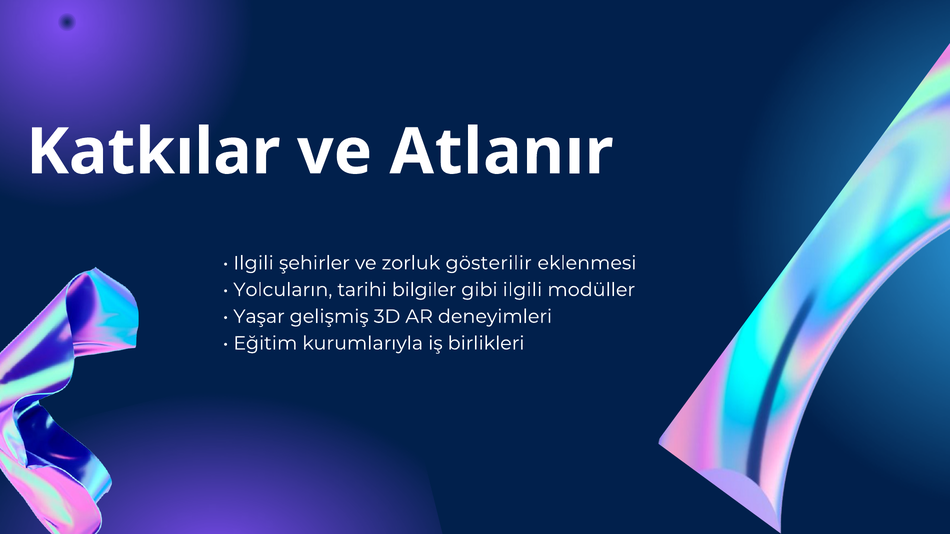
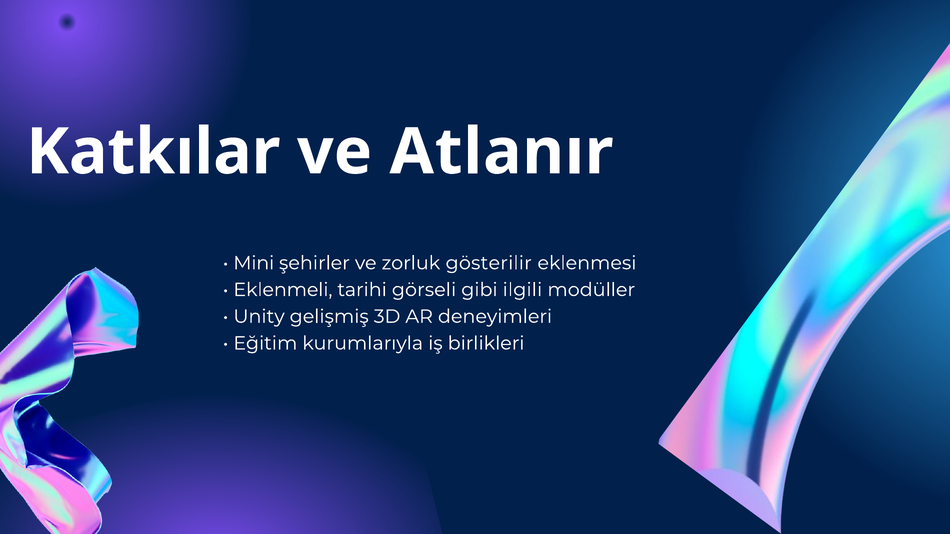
Ilgili at (254, 263): Ilgili -> Mini
Yolcuların: Yolcuların -> Eklenmeli
bilgiler: bilgiler -> görseli
Yaşar: Yaşar -> Unity
